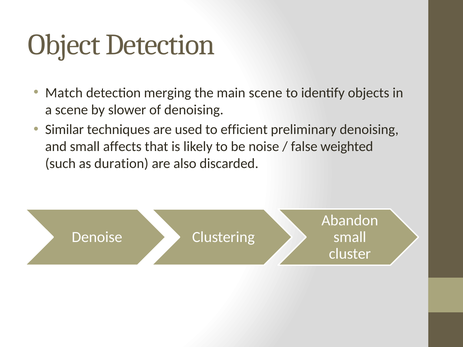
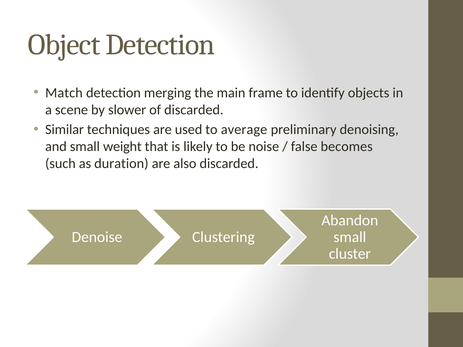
main scene: scene -> frame
of denoising: denoising -> discarded
efficient: efficient -> average
affects: affects -> weight
weighted: weighted -> becomes
